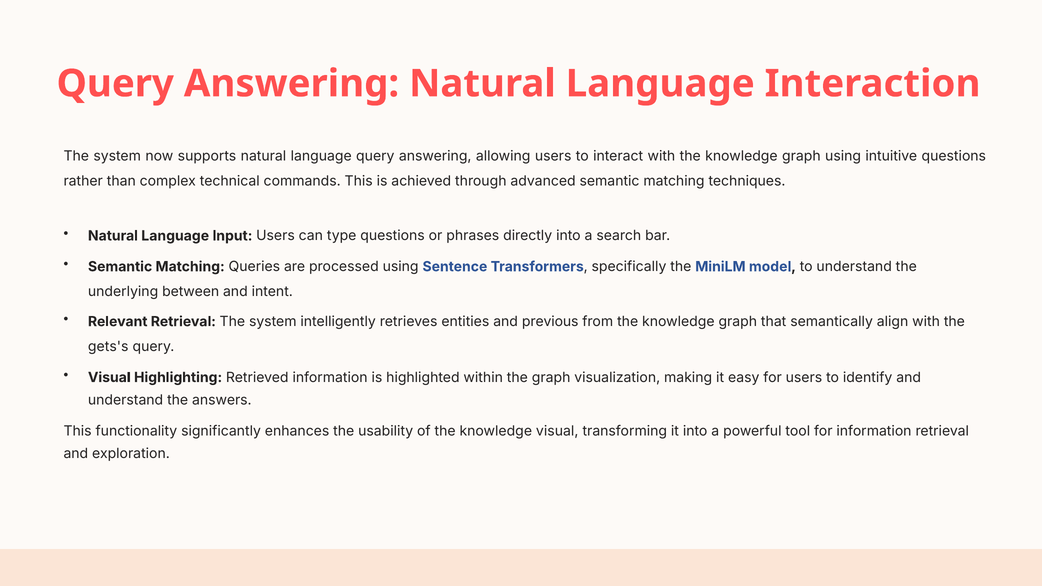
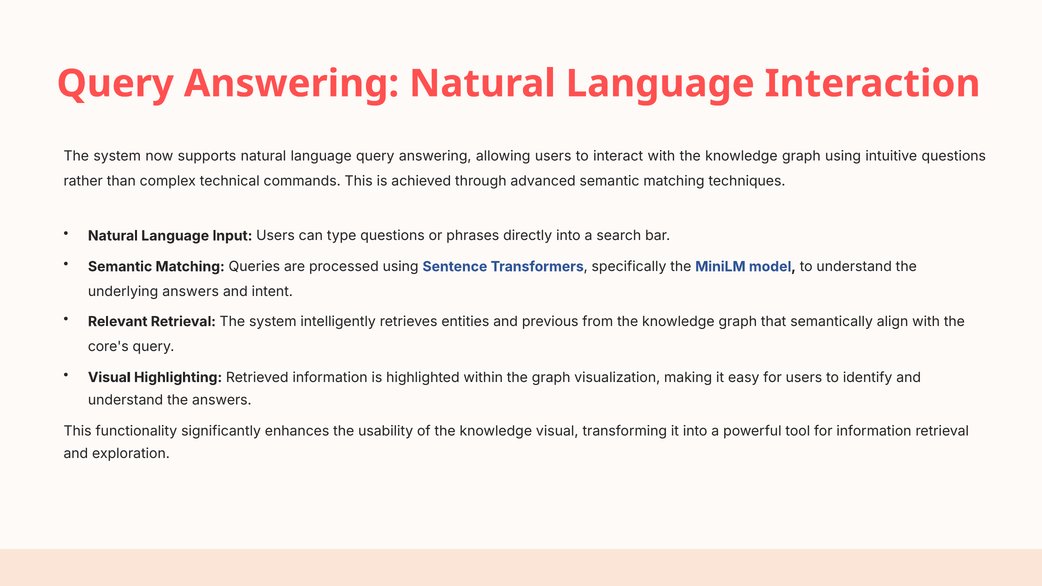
underlying between: between -> answers
gets's: gets's -> core's
